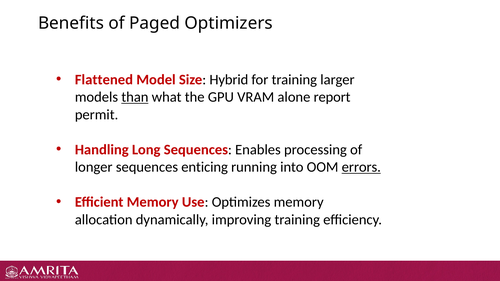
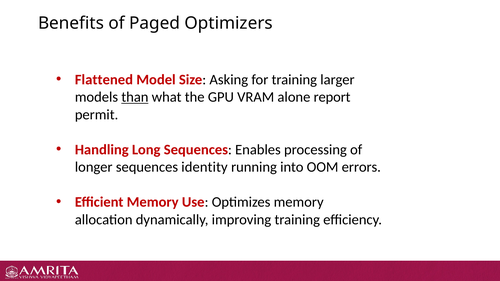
Hybrid: Hybrid -> Asking
enticing: enticing -> identity
errors underline: present -> none
